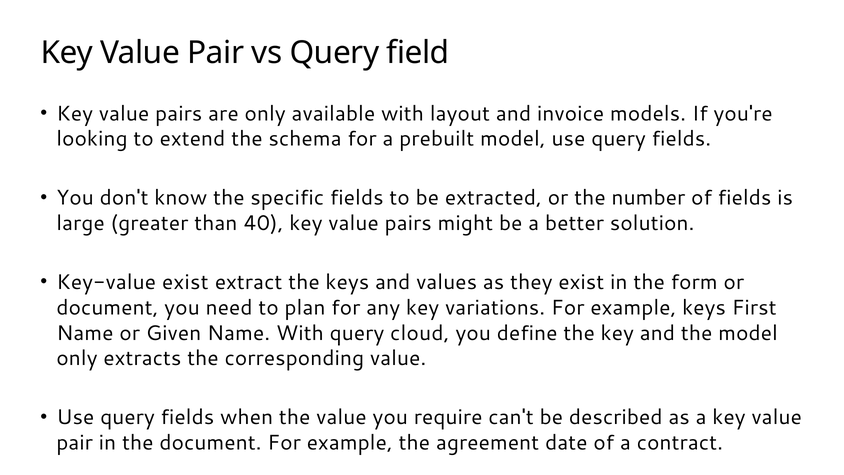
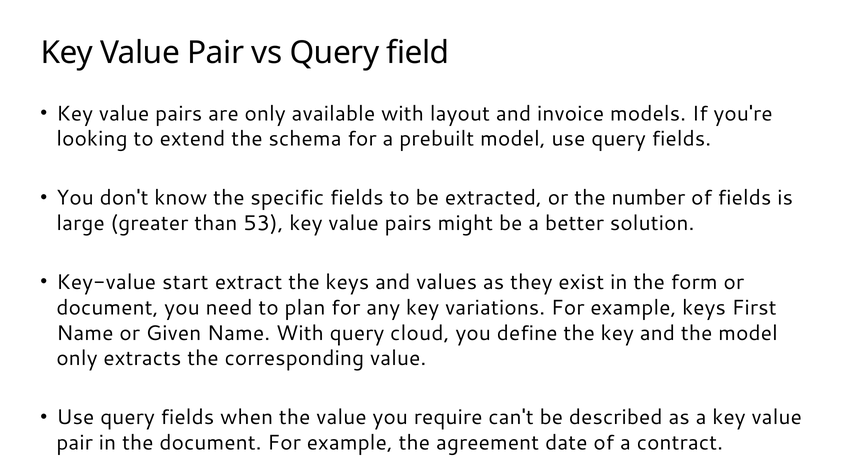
40: 40 -> 53
Key-value exist: exist -> start
